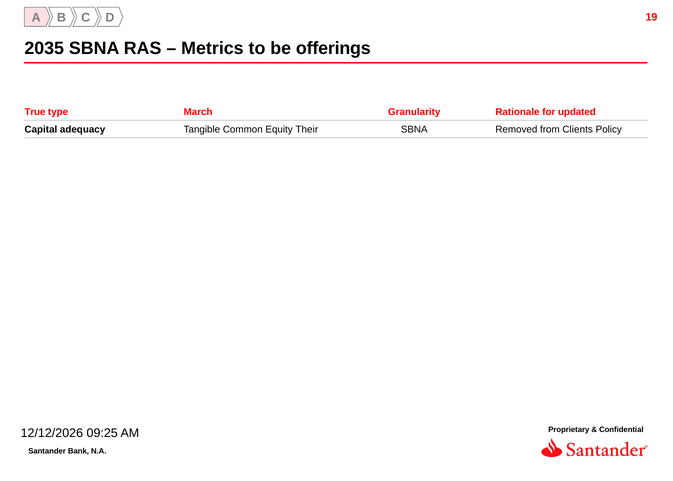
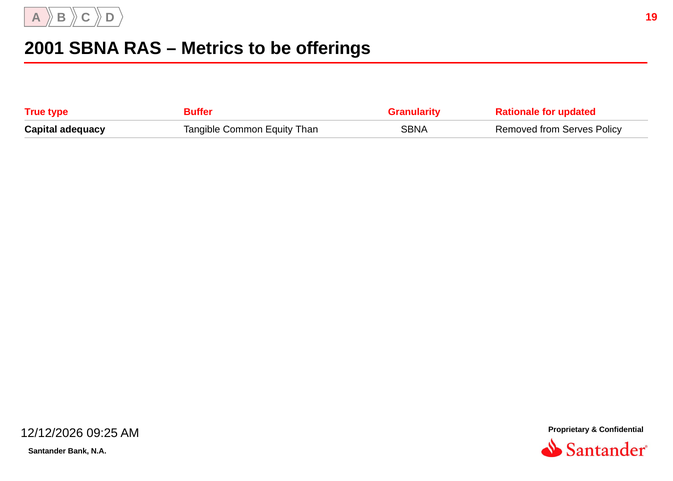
2035: 2035 -> 2001
March: March -> Buffer
Their: Their -> Than
Clients: Clients -> Serves
